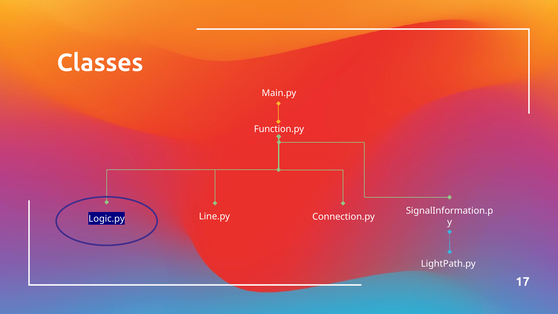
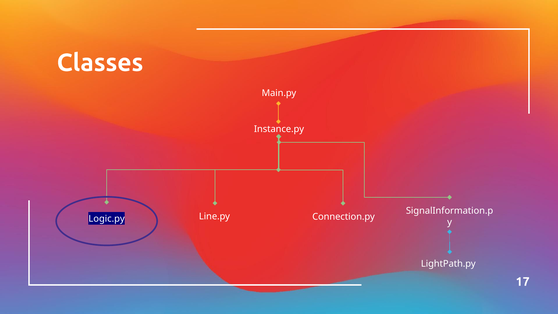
Function.py: Function.py -> Instance.py
